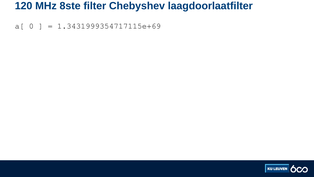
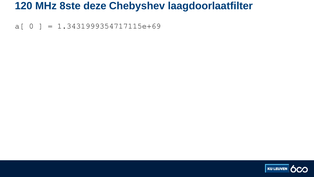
filter: filter -> deze
